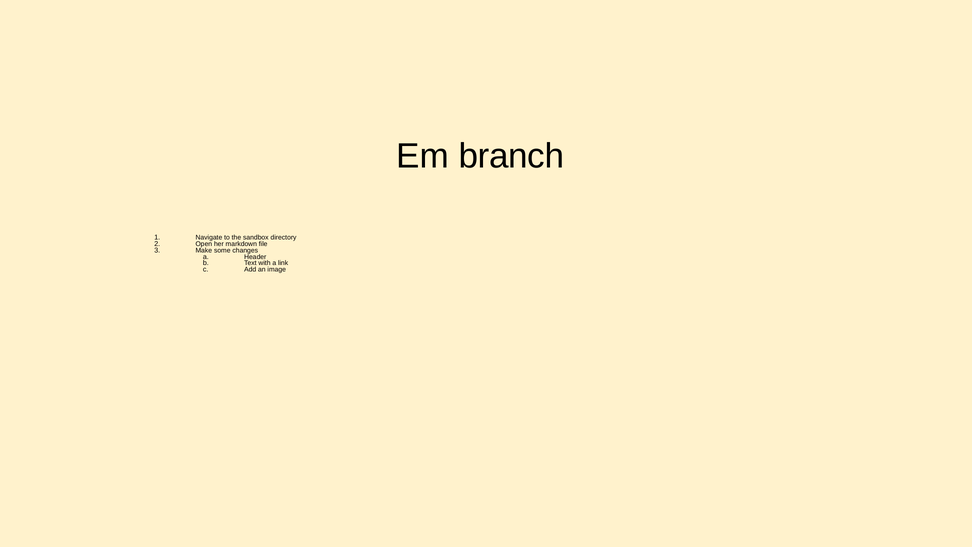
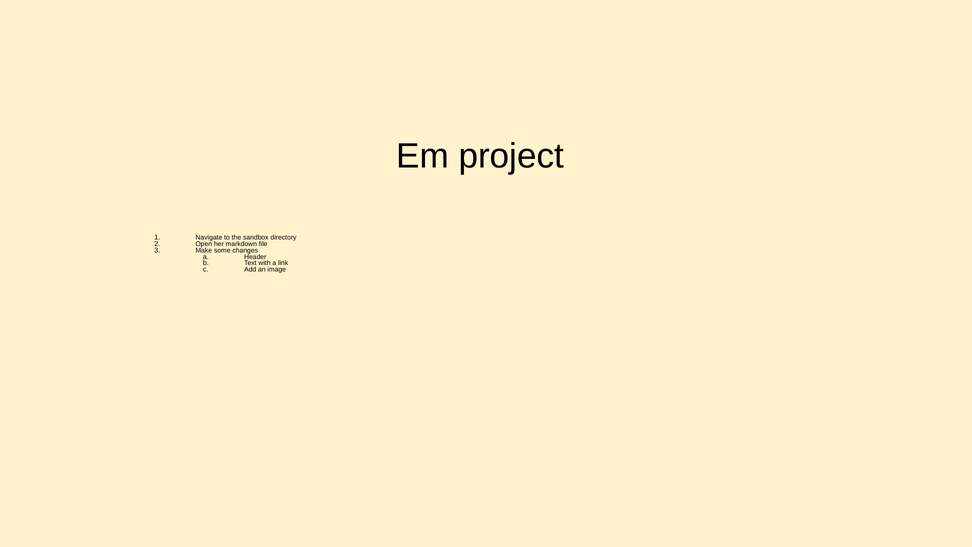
branch: branch -> project
